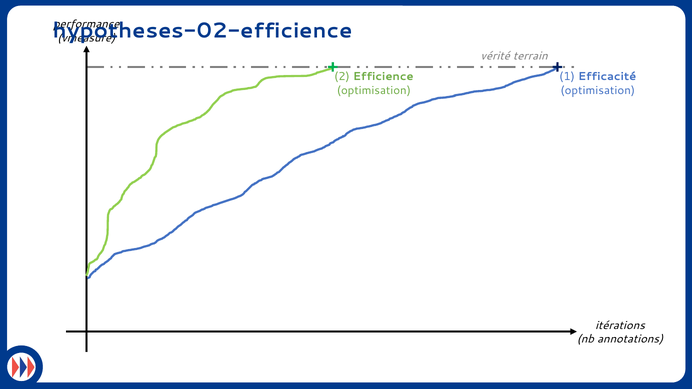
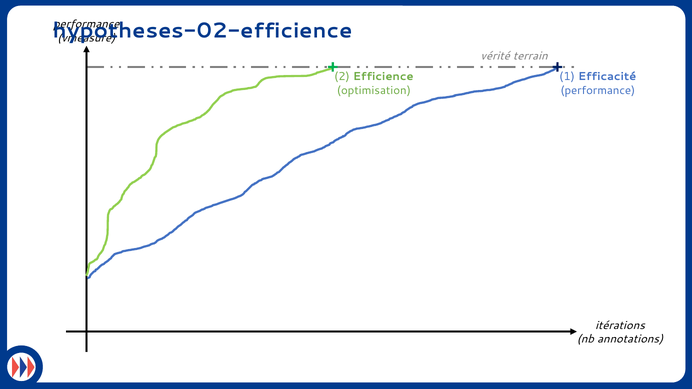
optimisation at (598, 91): optimisation -> performance
